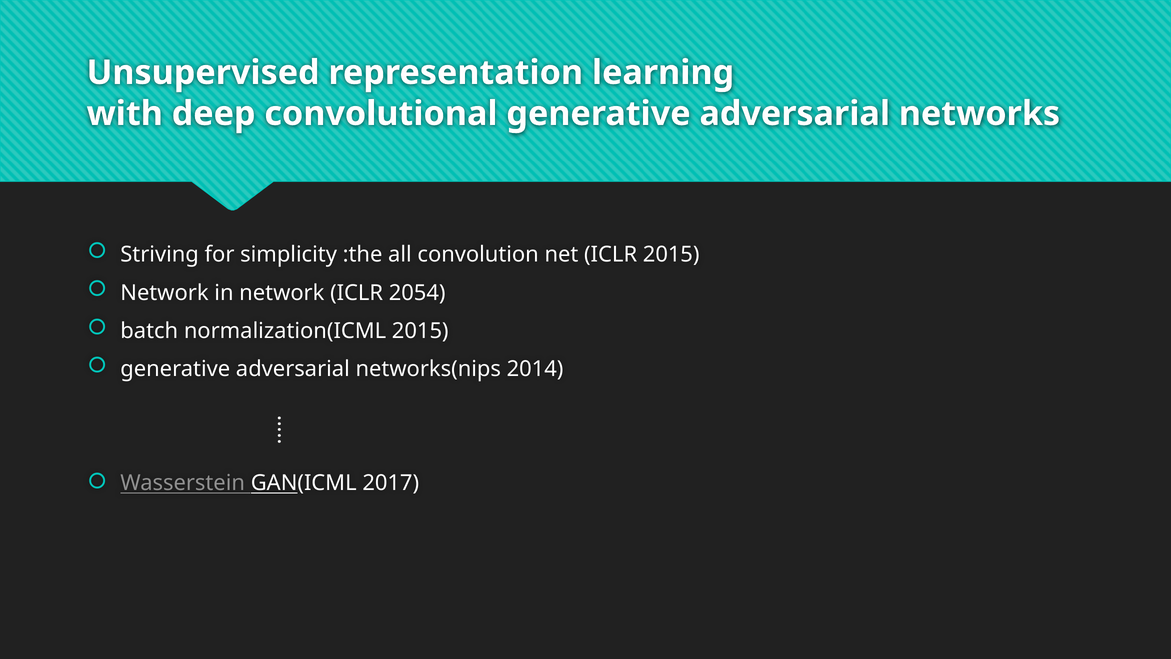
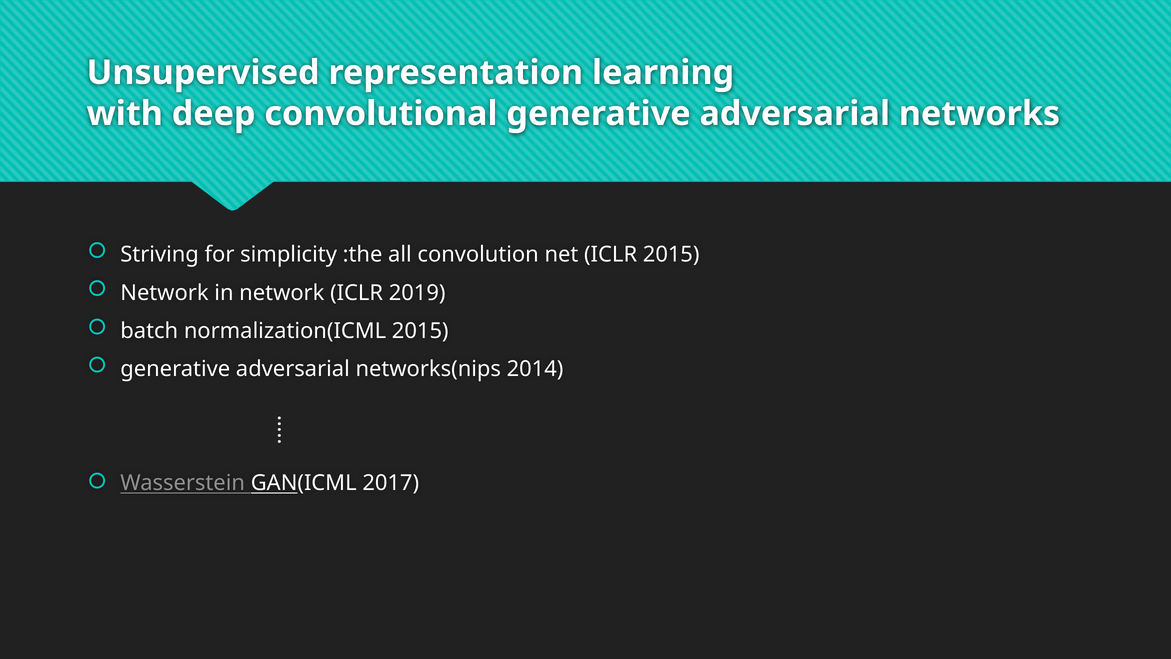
2054: 2054 -> 2019
